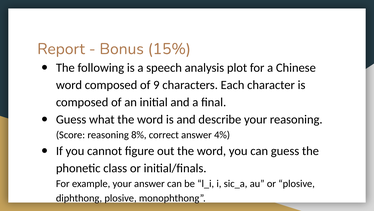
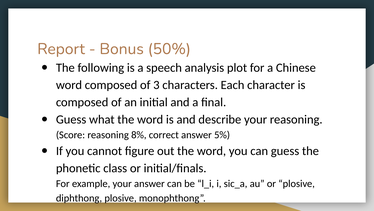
15%: 15% -> 50%
9: 9 -> 3
4%: 4% -> 5%
